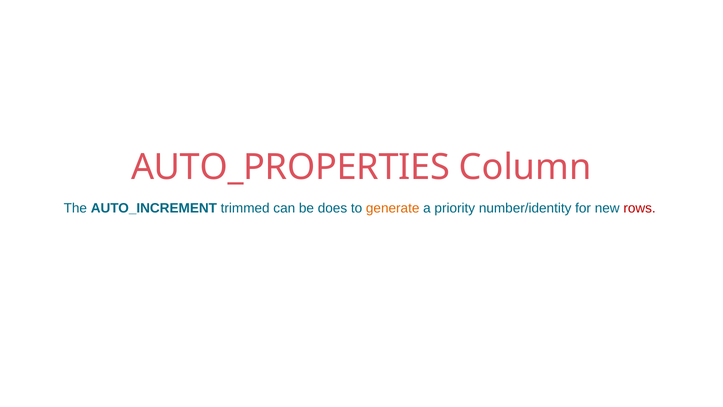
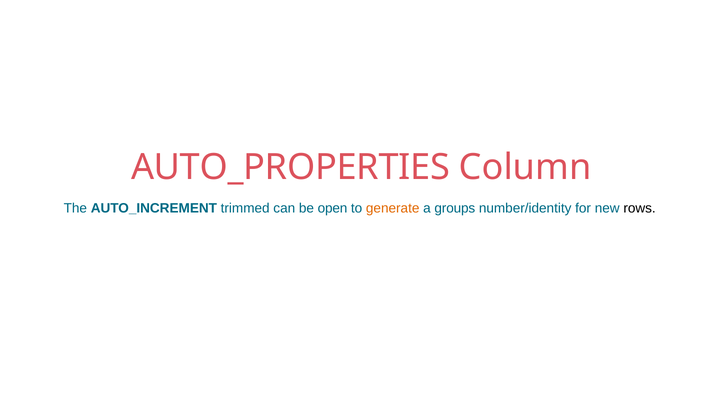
does: does -> open
priority: priority -> groups
rows colour: red -> black
